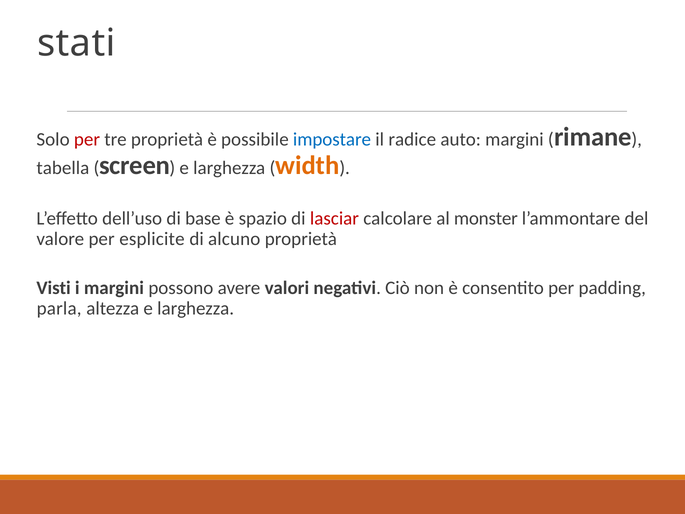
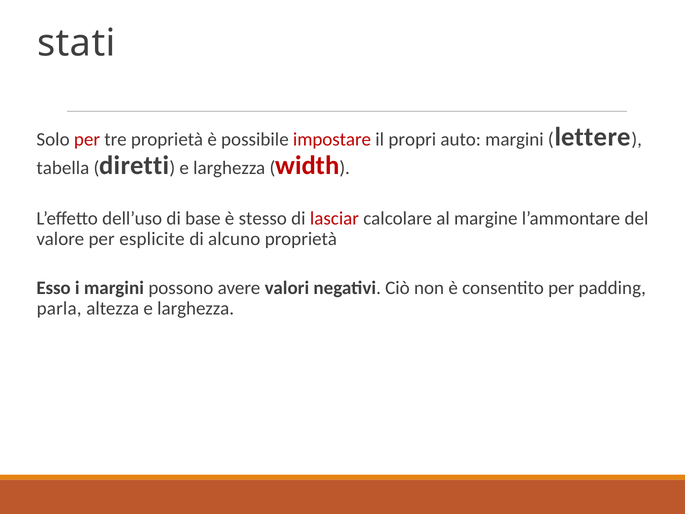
impostare colour: blue -> red
radice: radice -> propri
rimane: rimane -> lettere
screen: screen -> diretti
width colour: orange -> red
spazio: spazio -> stesso
monster: monster -> margine
Visti: Visti -> Esso
